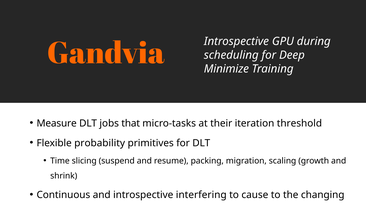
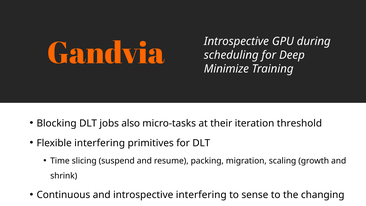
Measure: Measure -> Blocking
that: that -> also
Flexible probability: probability -> interfering
cause: cause -> sense
